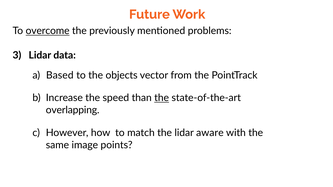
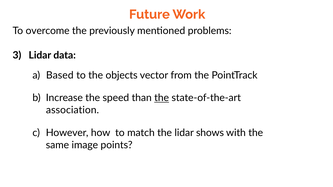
overcome underline: present -> none
overlapping: overlapping -> association
aware: aware -> shows
